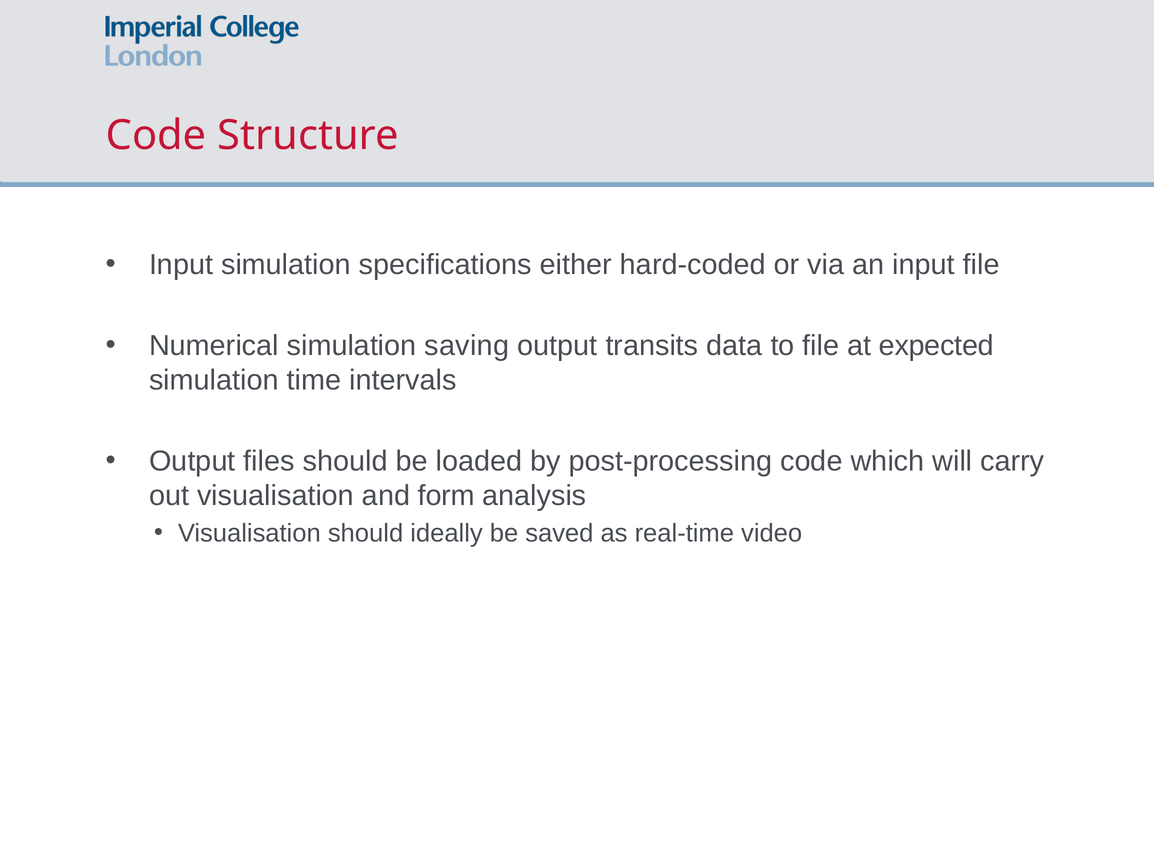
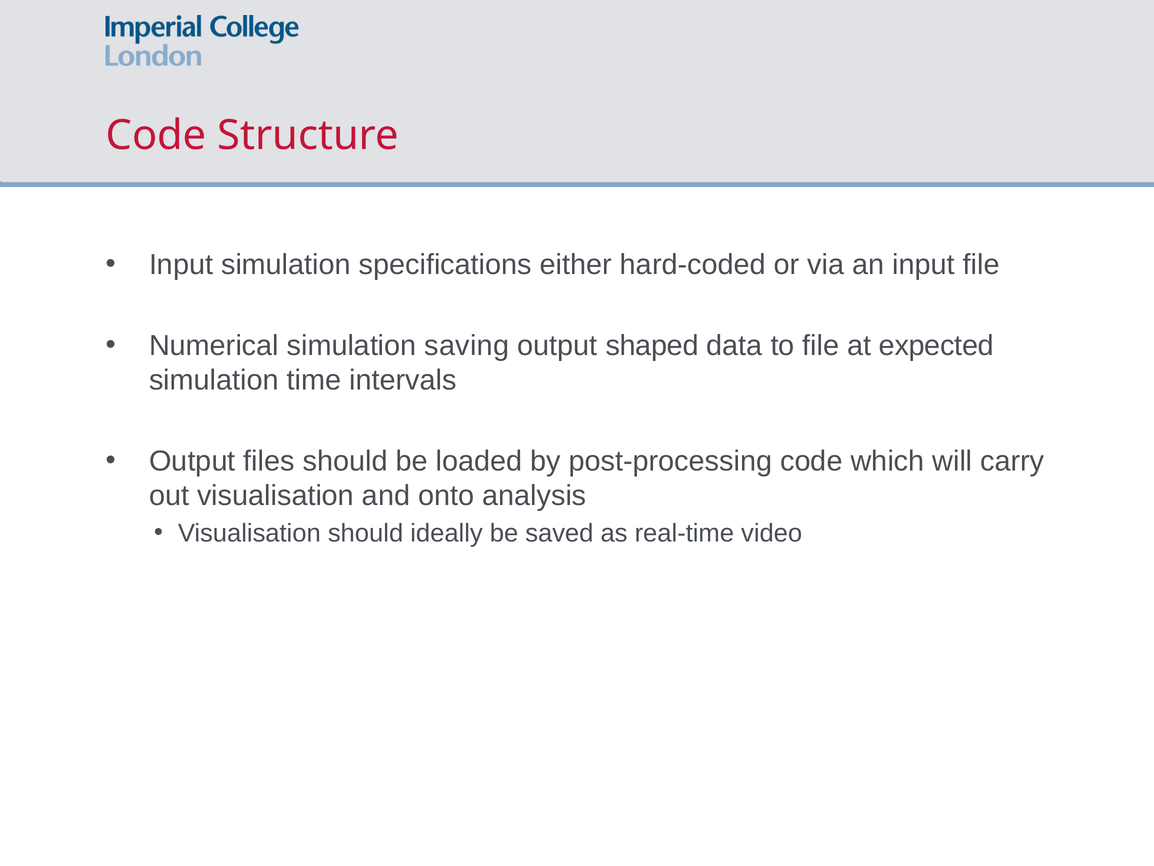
transits: transits -> shaped
form: form -> onto
